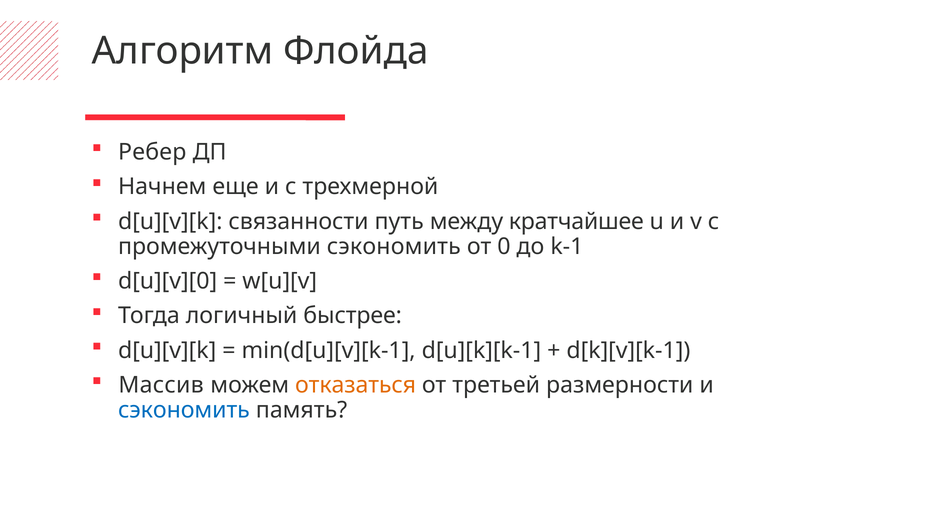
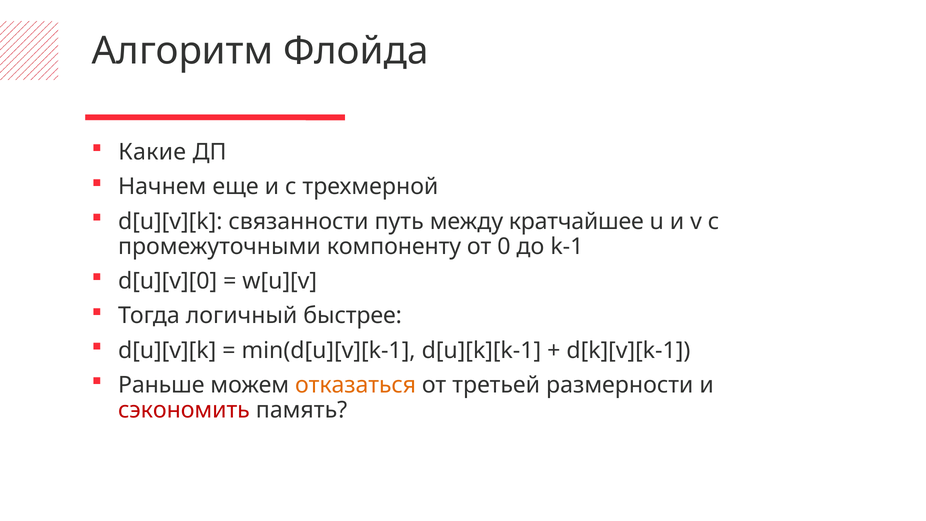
Ребер: Ребер -> Какие
промежуточными сэкономить: сэкономить -> компоненту
Массив: Массив -> Раньше
сэкономить at (184, 410) colour: blue -> red
